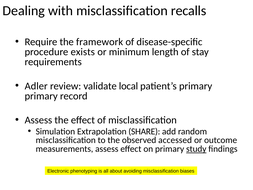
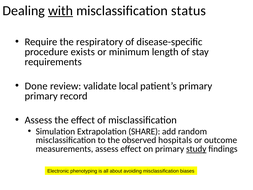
with underline: none -> present
recalls: recalls -> status
framework: framework -> respiratory
Adler: Adler -> Done
accessed: accessed -> hospitals
